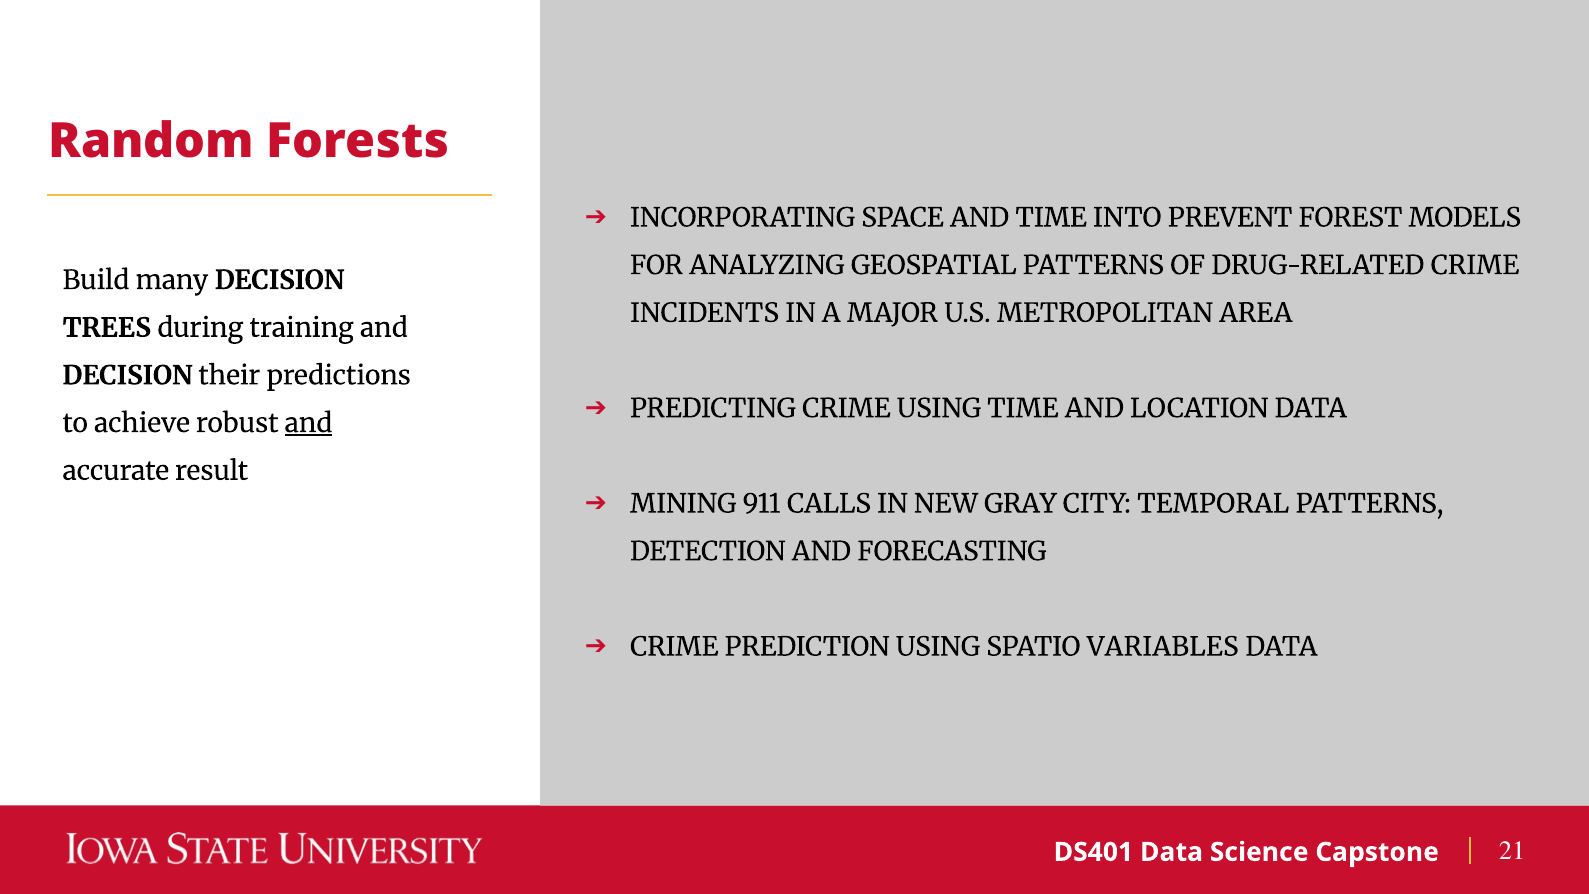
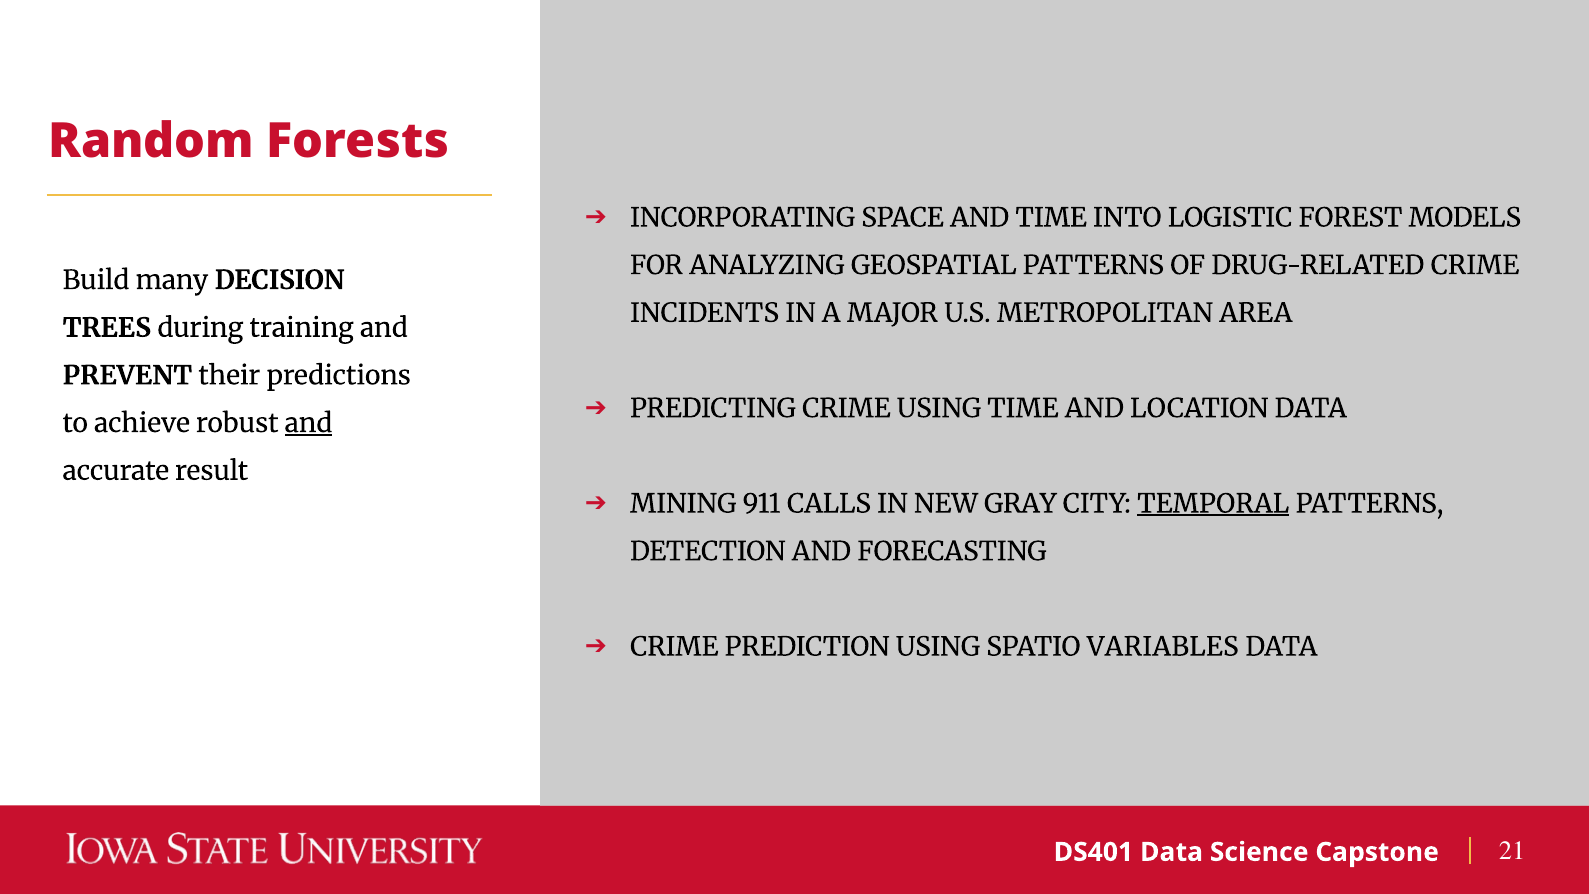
PREVENT: PREVENT -> LOGISTIC
DECISION at (128, 376): DECISION -> PREVENT
TEMPORAL underline: none -> present
